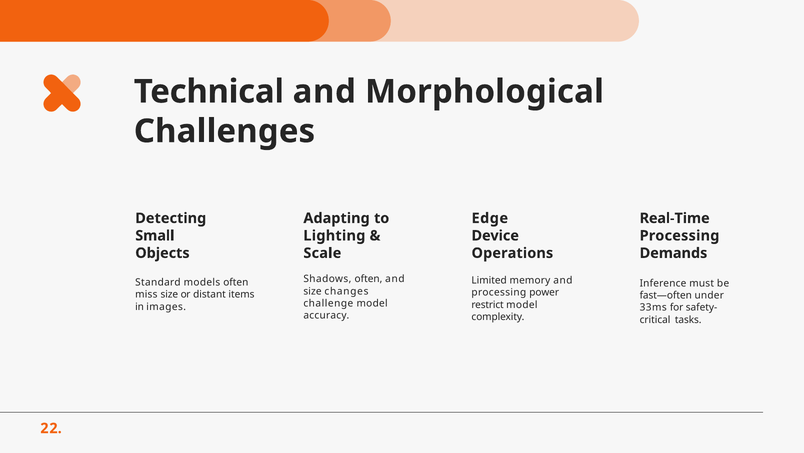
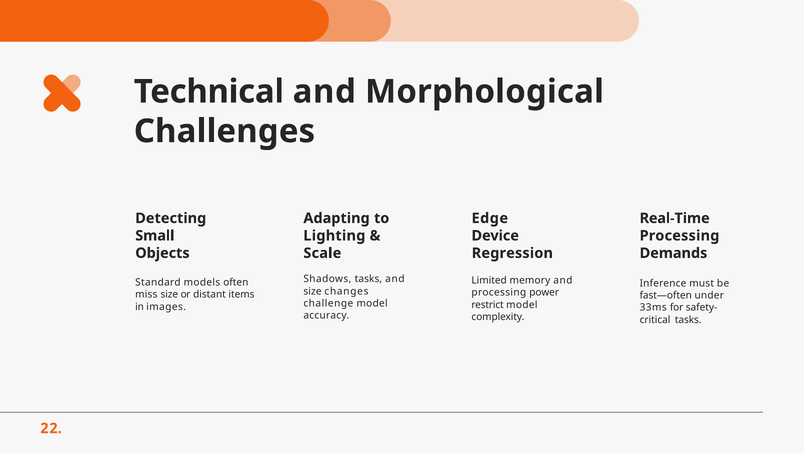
Operations: Operations -> Regression
Shadows often: often -> tasks
